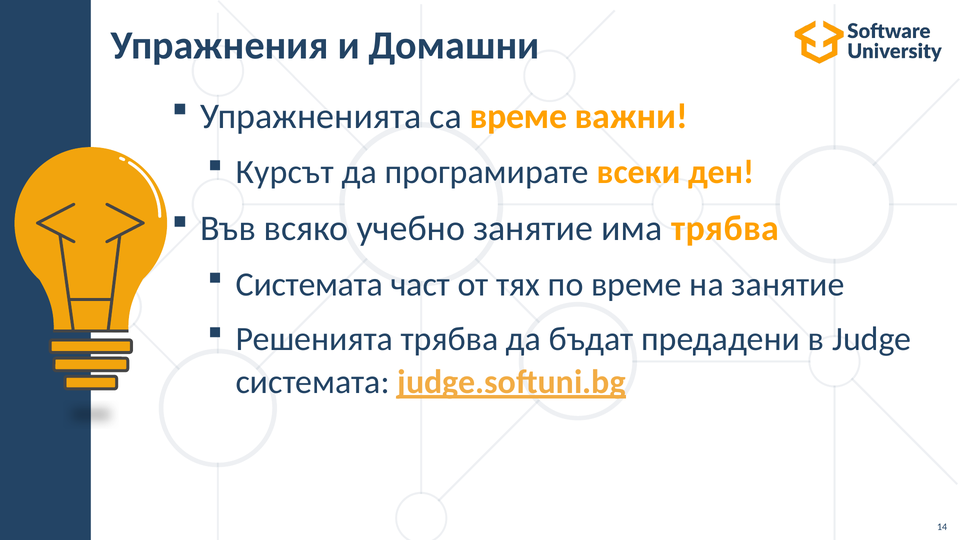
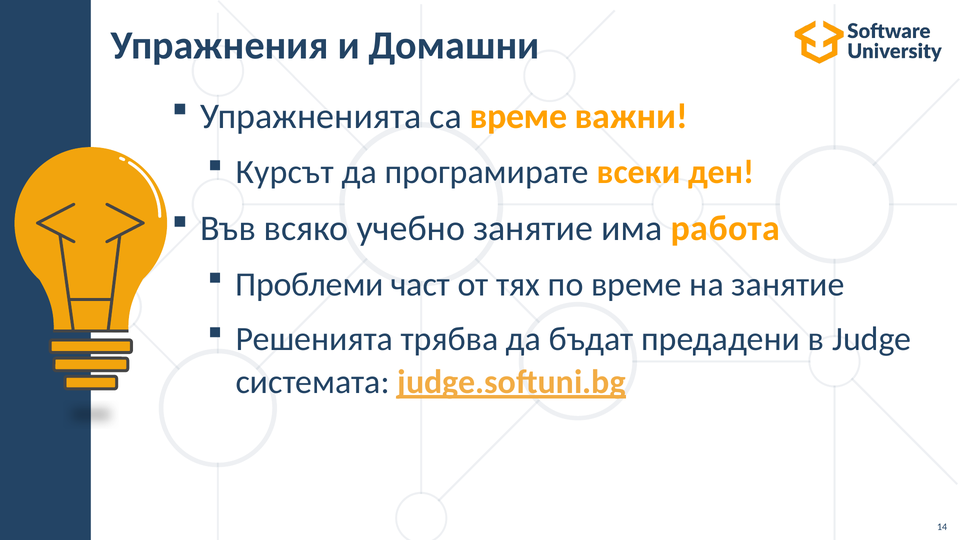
има трябва: трябва -> работа
Системата at (309, 284): Системата -> Проблеми
